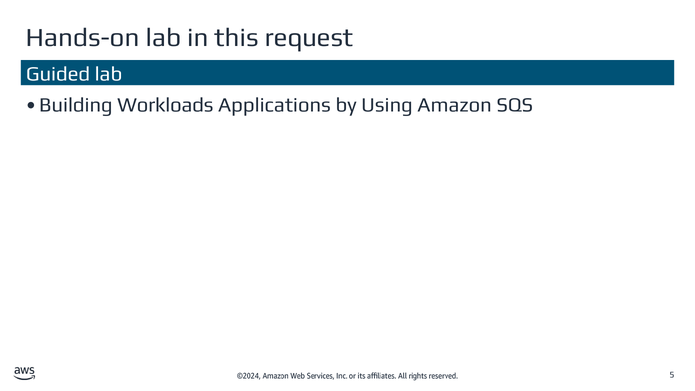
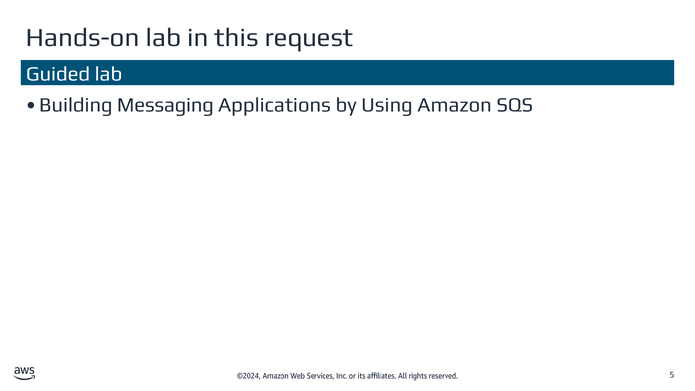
Workloads: Workloads -> Messaging
